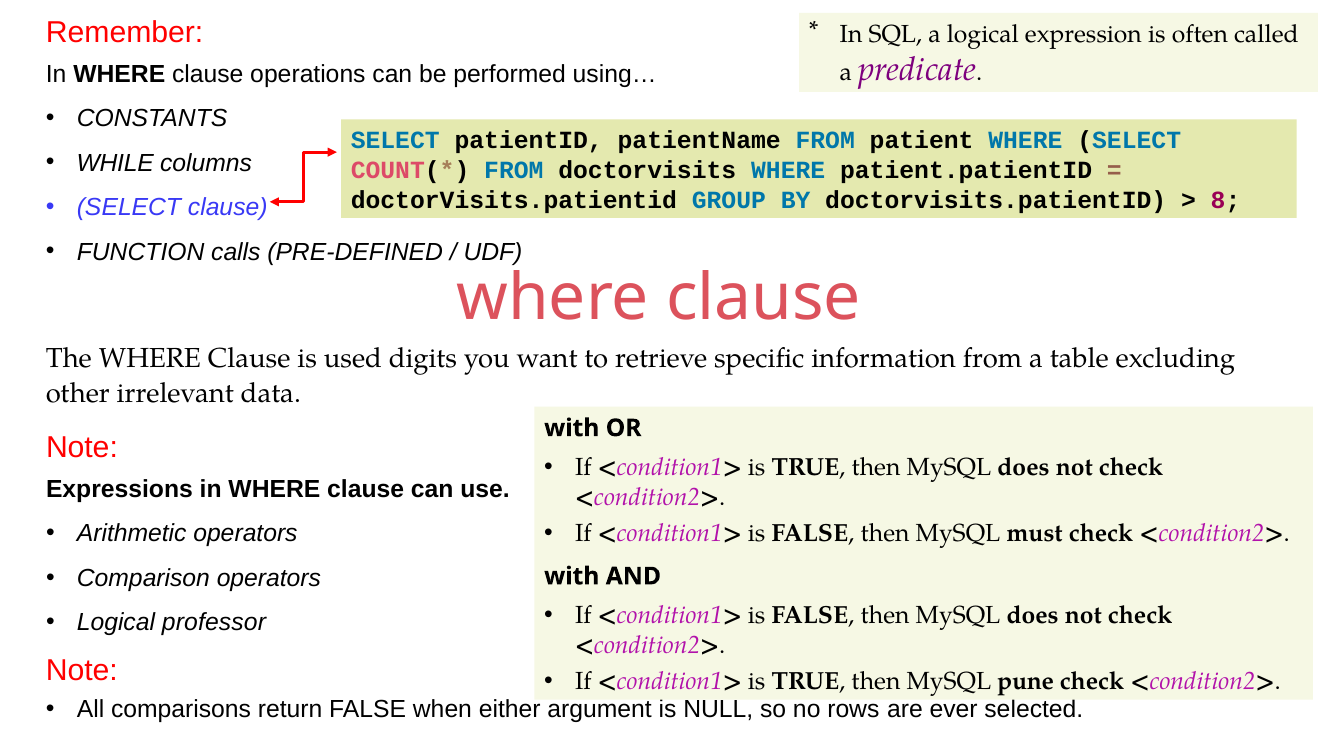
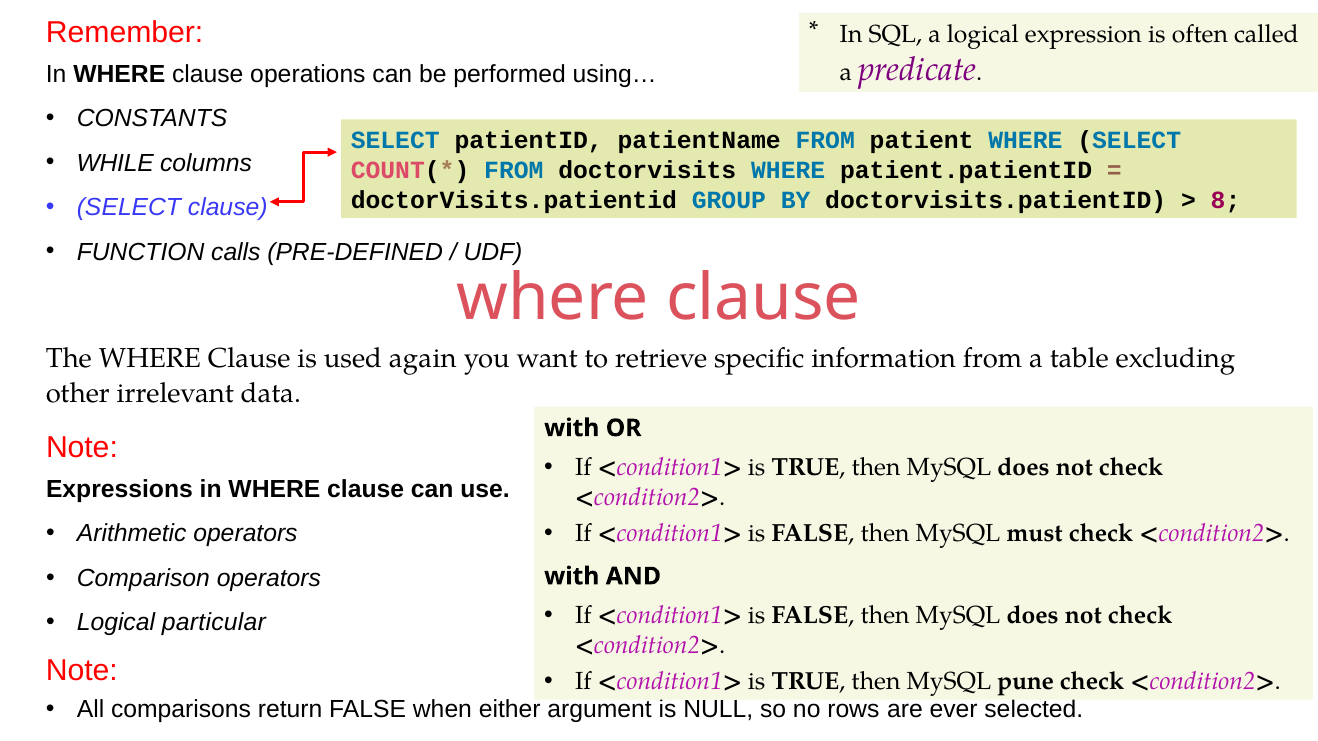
digits: digits -> again
professor: professor -> particular
